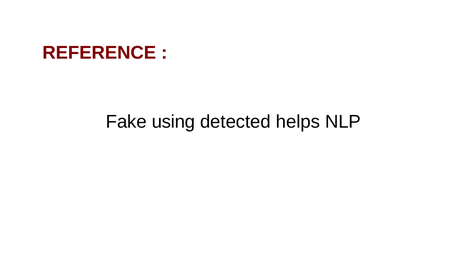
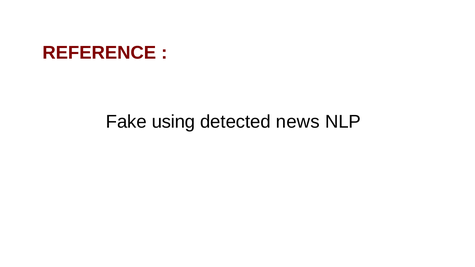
helps: helps -> news
